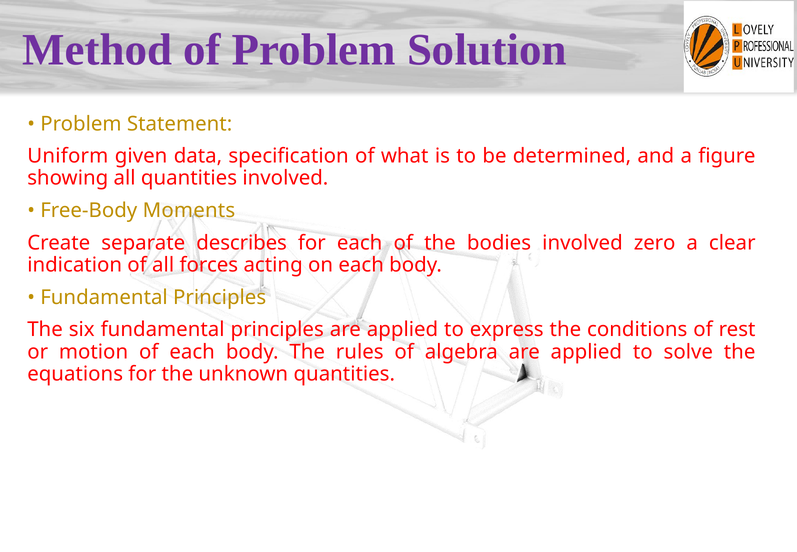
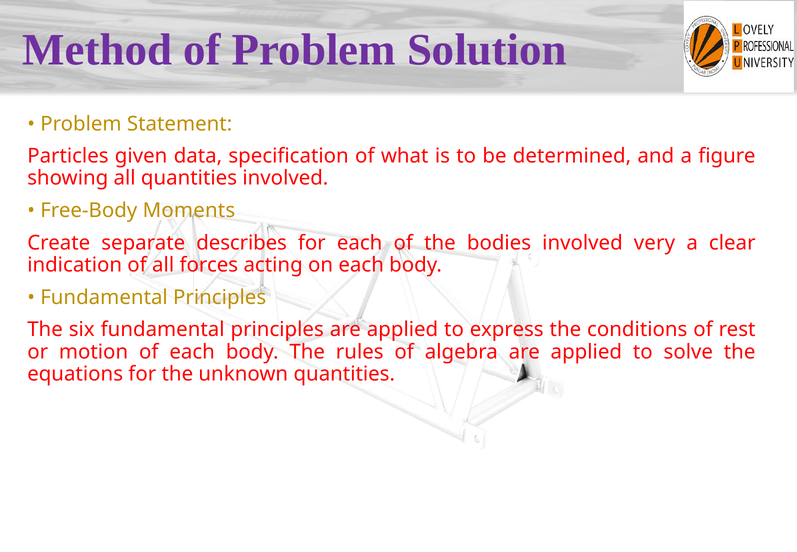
Uniform: Uniform -> Particles
zero: zero -> very
